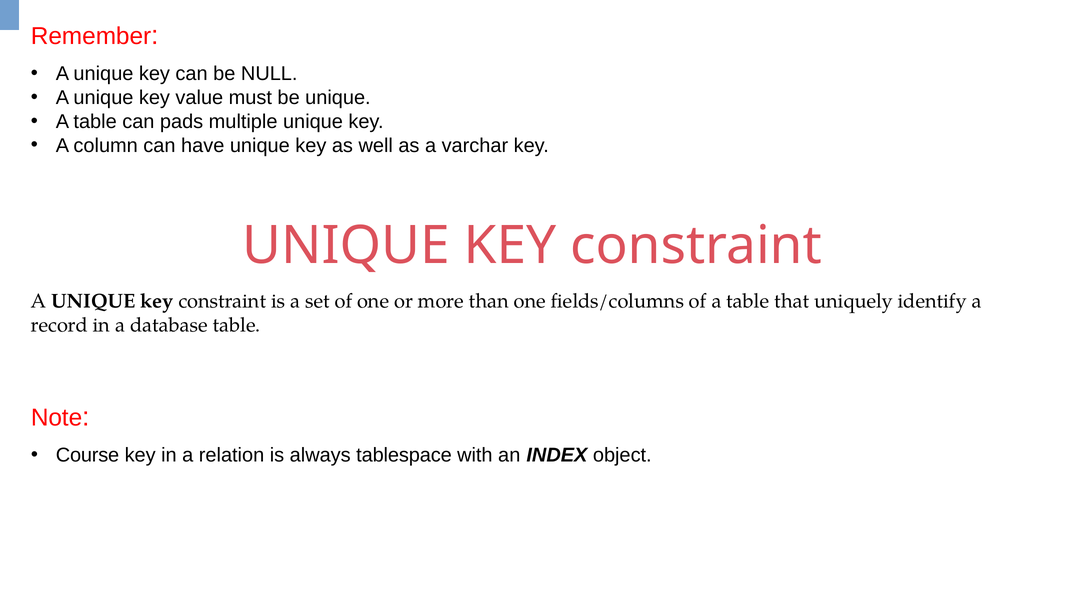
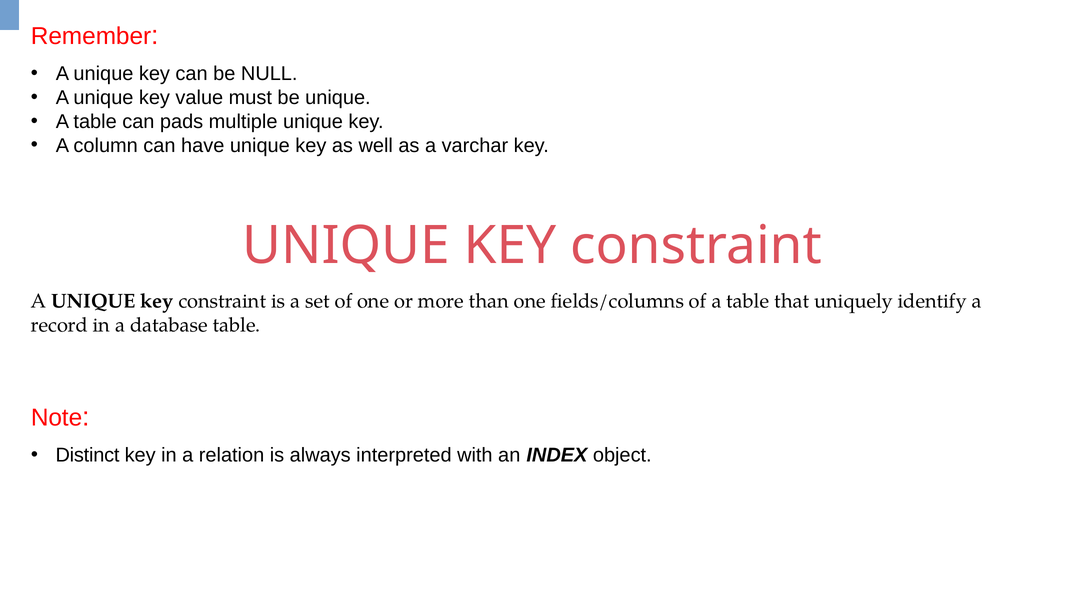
Course: Course -> Distinct
tablespace: tablespace -> interpreted
